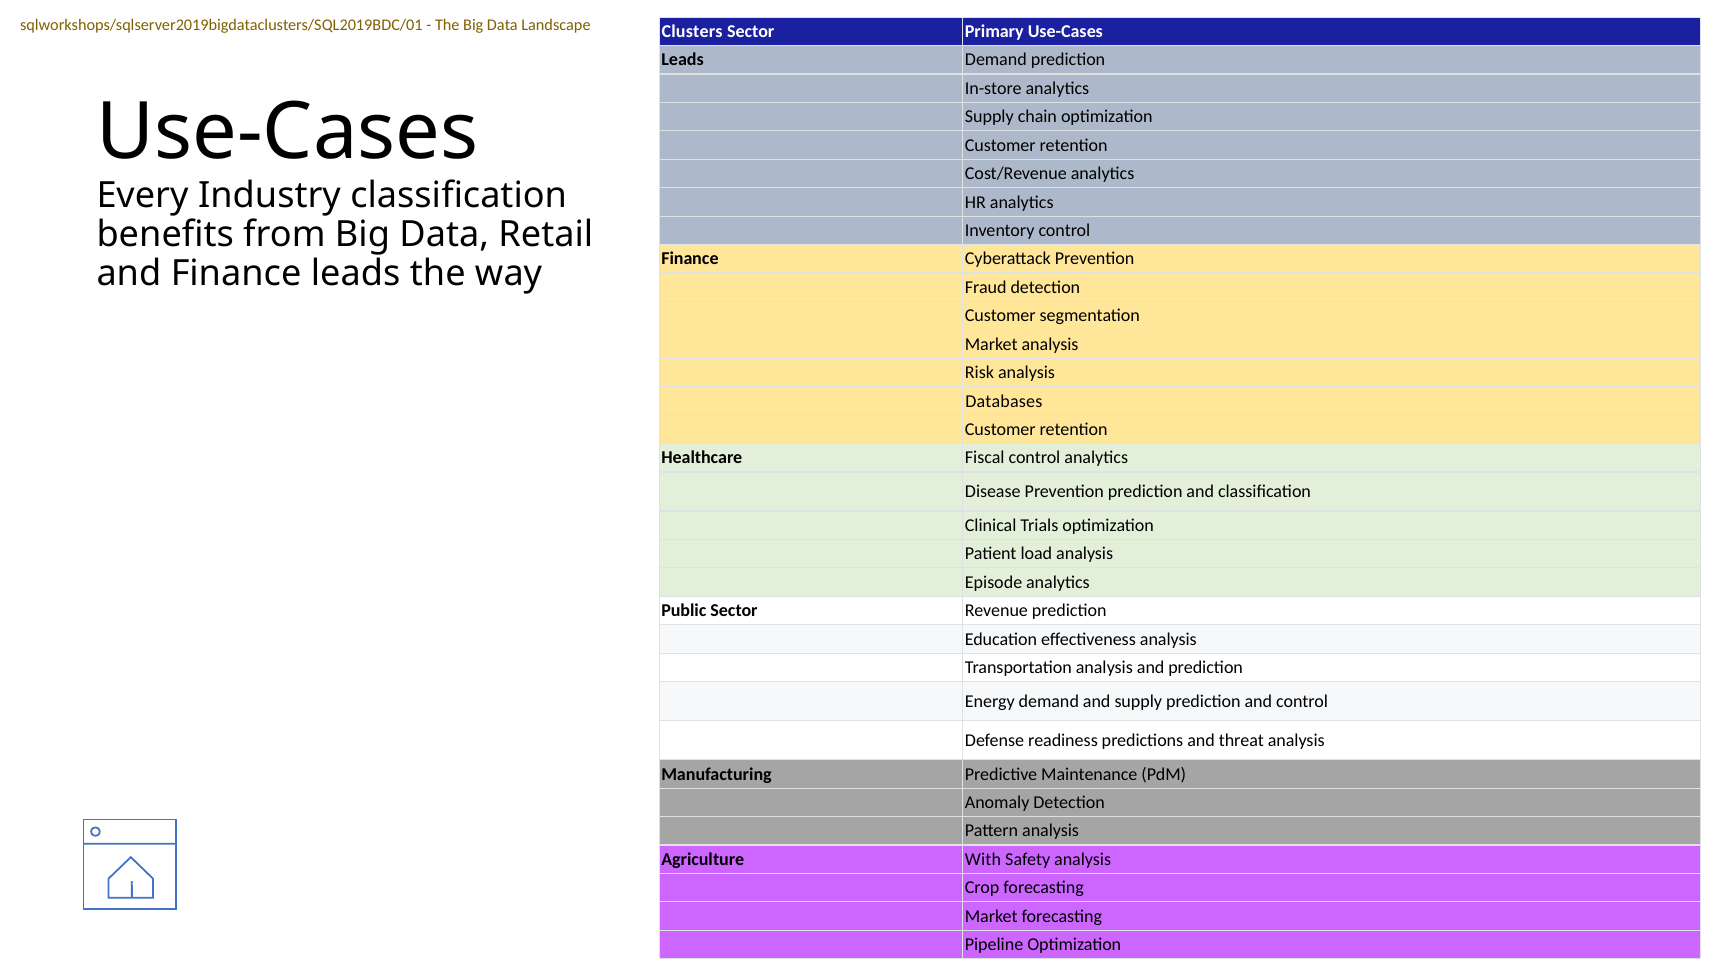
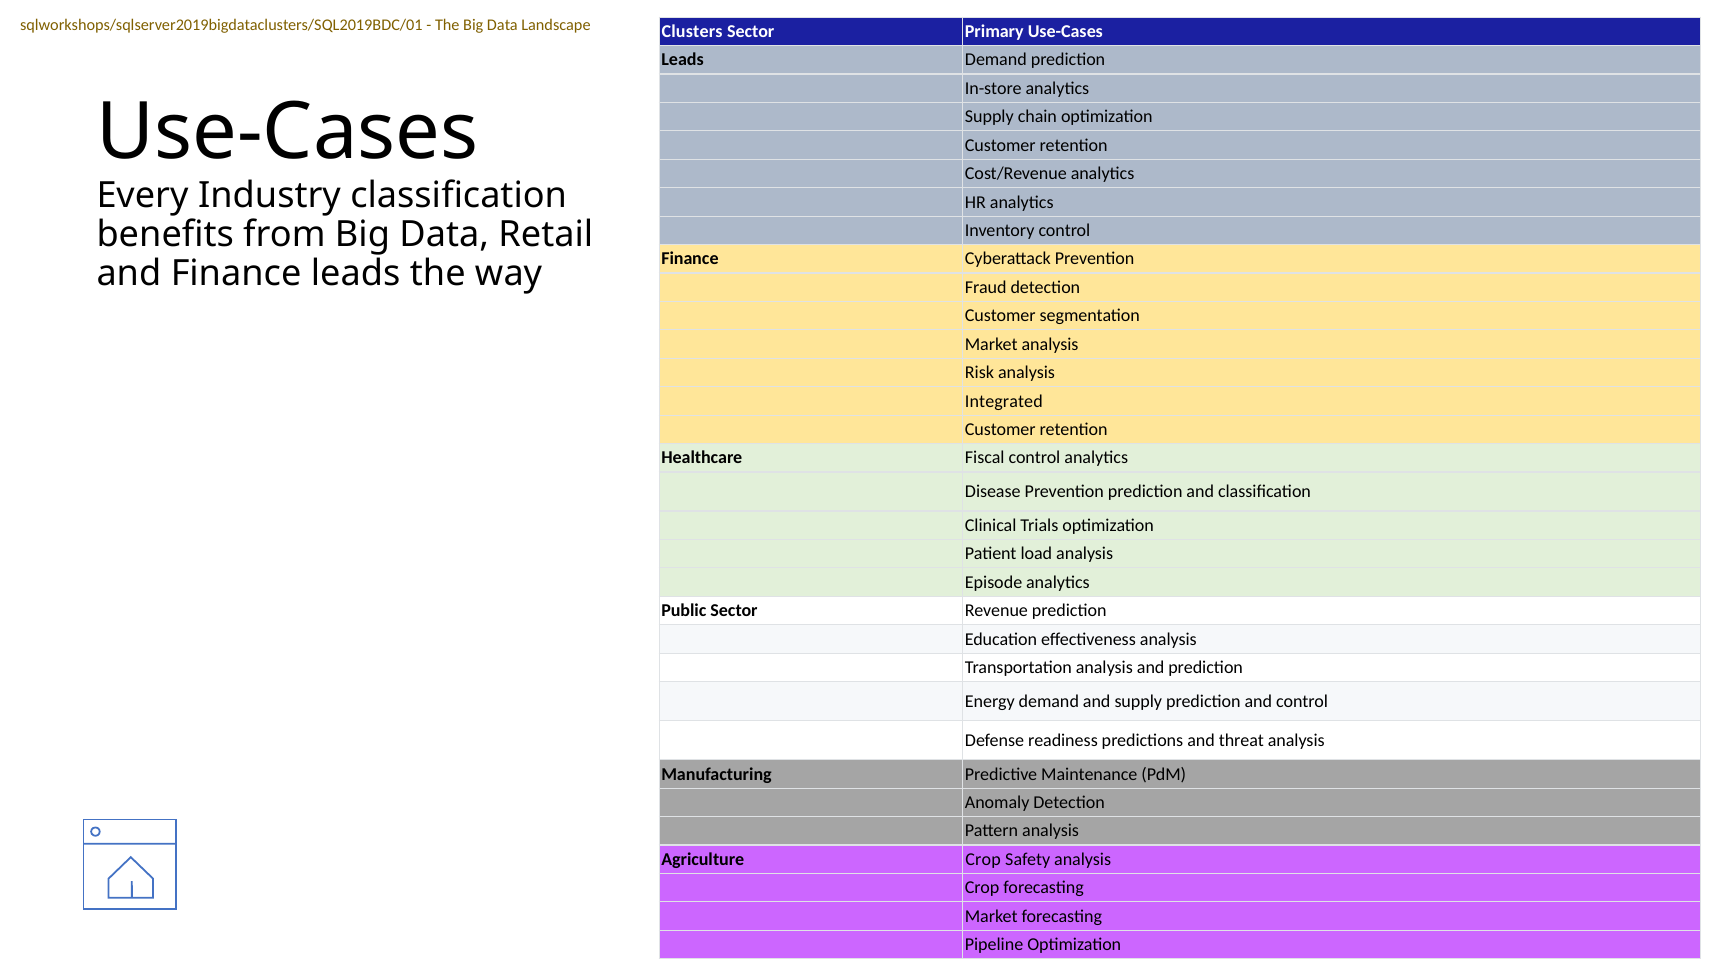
Databases: Databases -> Integrated
Agriculture With: With -> Crop
